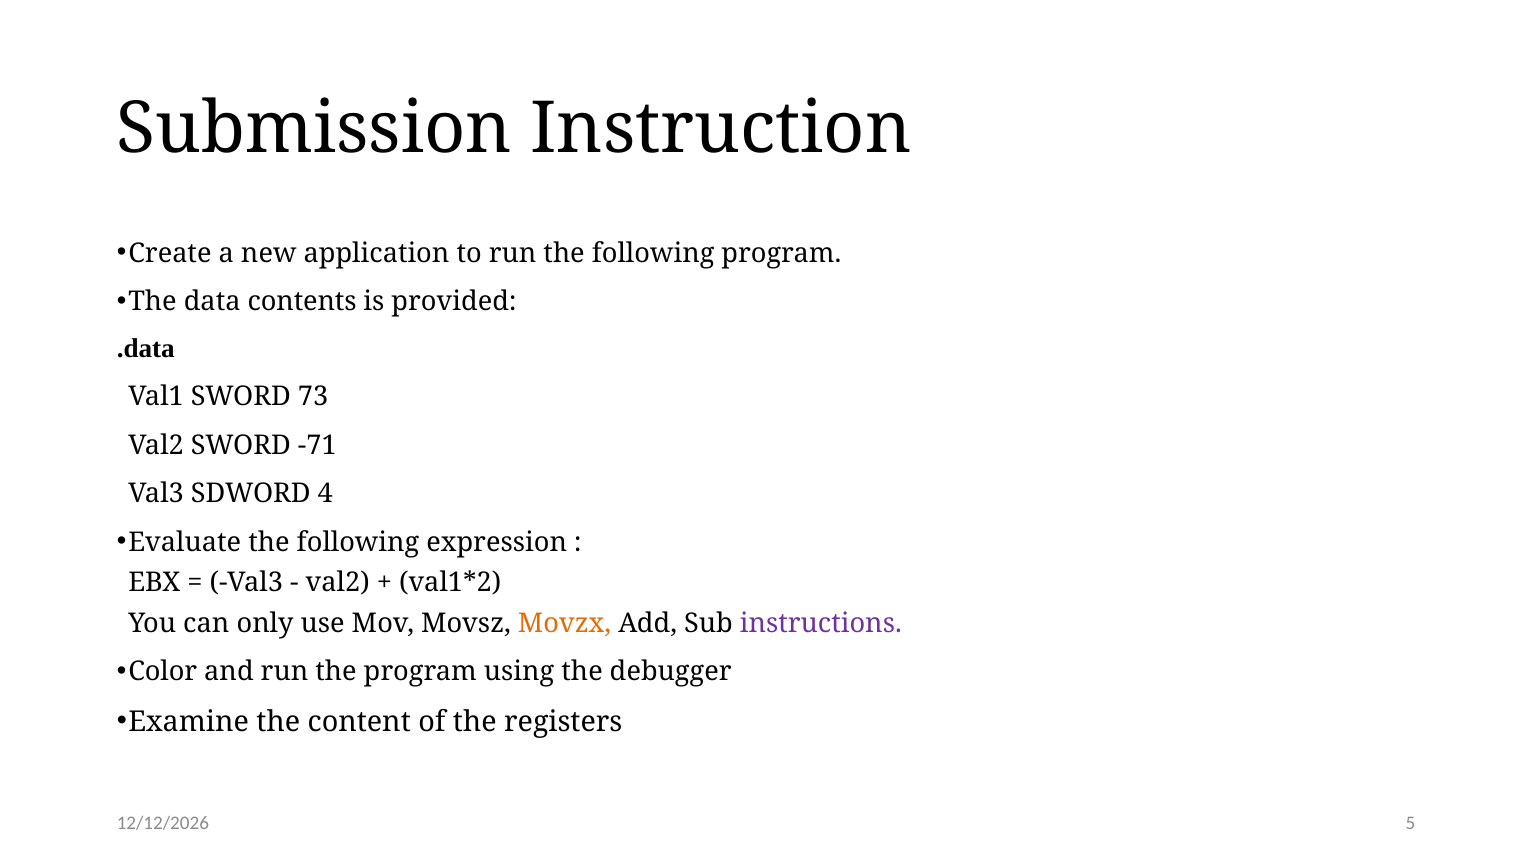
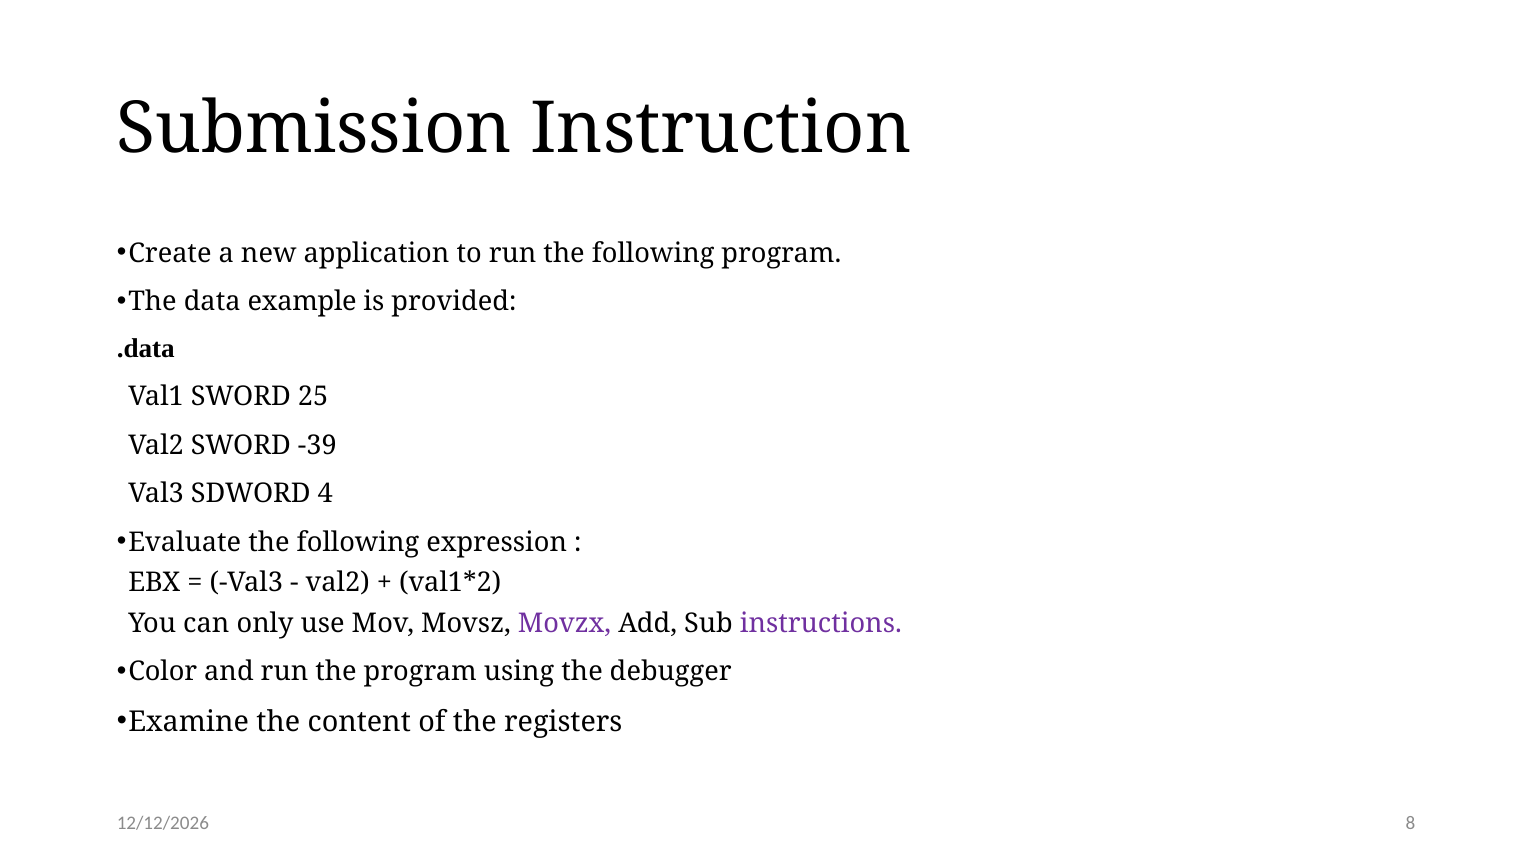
contents: contents -> example
73: 73 -> 25
-71: -71 -> -39
Movzx colour: orange -> purple
5: 5 -> 8
